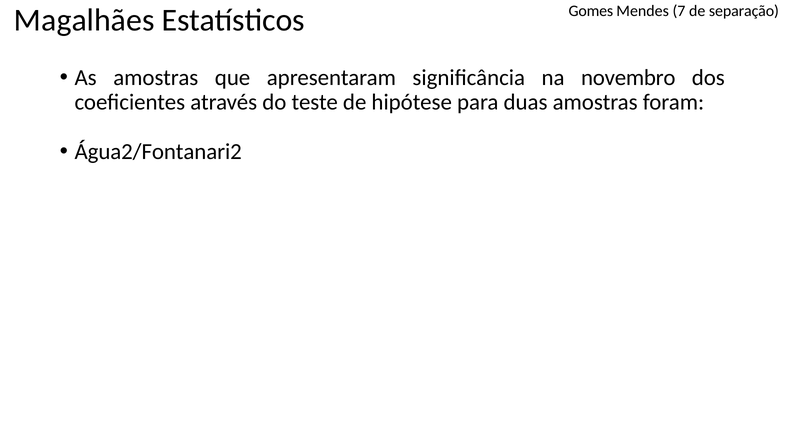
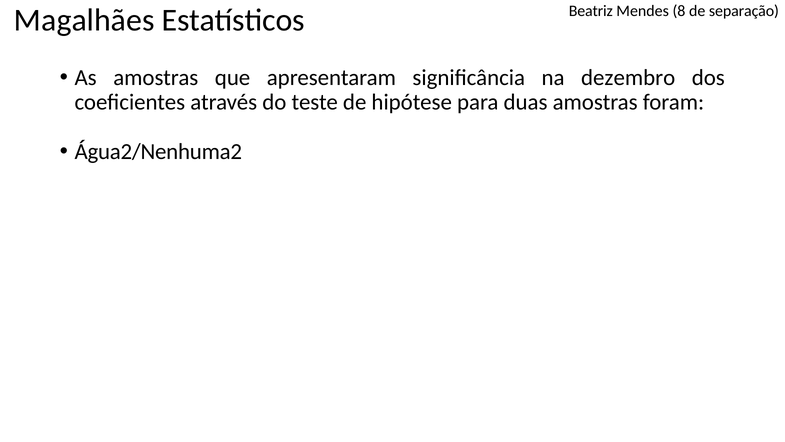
Gomes: Gomes -> Beatriz
7: 7 -> 8
novembro: novembro -> dezembro
Água2/Fontanari2: Água2/Fontanari2 -> Água2/Nenhuma2
